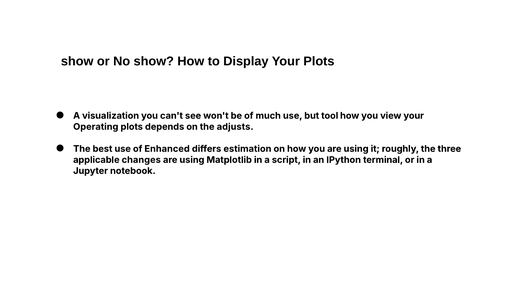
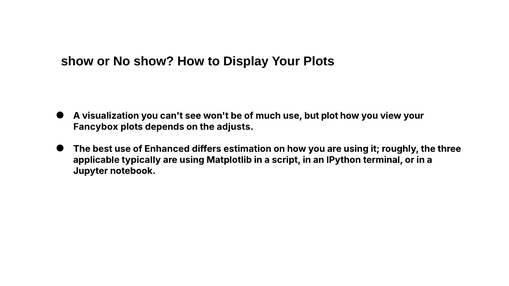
tool: tool -> plot
Operating: Operating -> Fancybox
changes: changes -> typically
